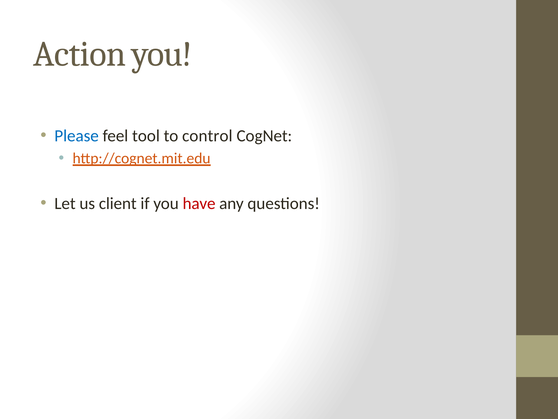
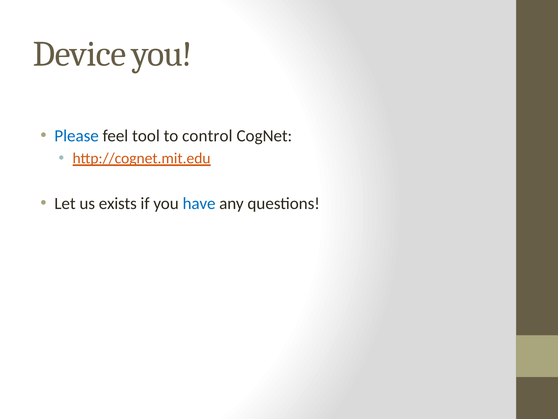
Action: Action -> Device
client: client -> exists
have colour: red -> blue
